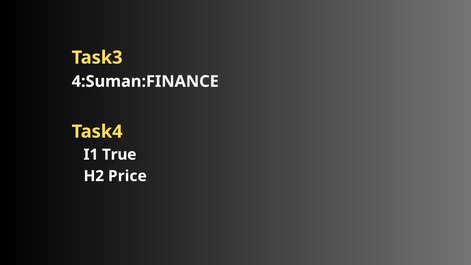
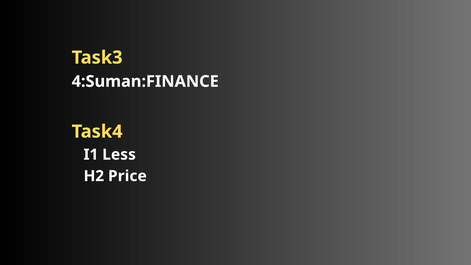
True: True -> Less
